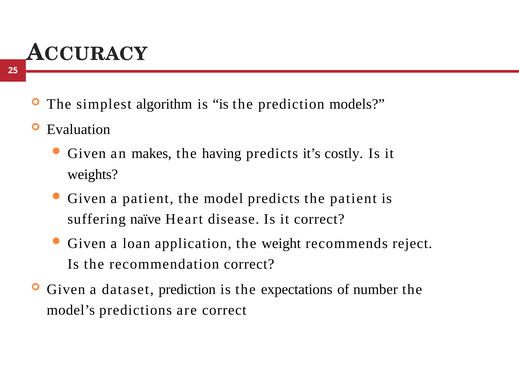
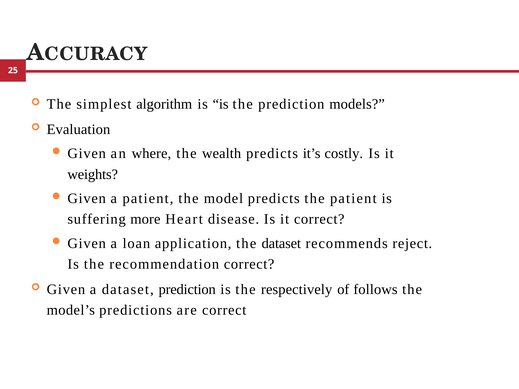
makes: makes -> where
having: having -> wealth
naïve: naïve -> more
the weight: weight -> dataset
expectations: expectations -> respectively
number: number -> follows
